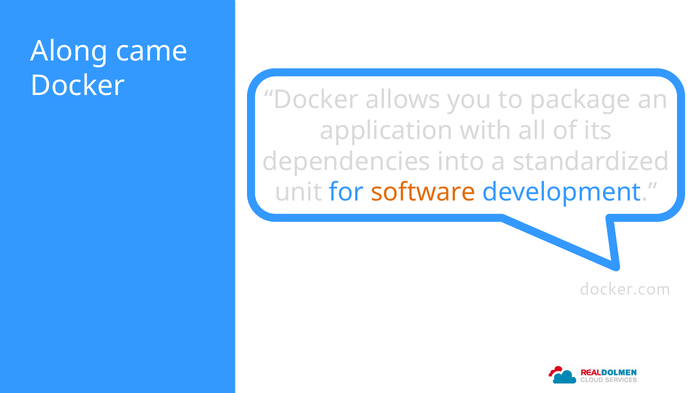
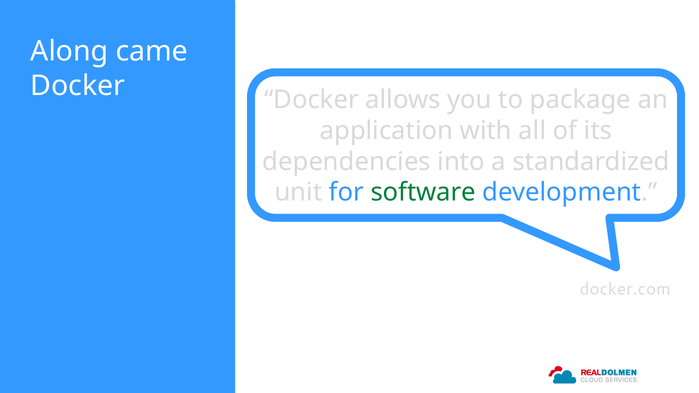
software colour: orange -> green
